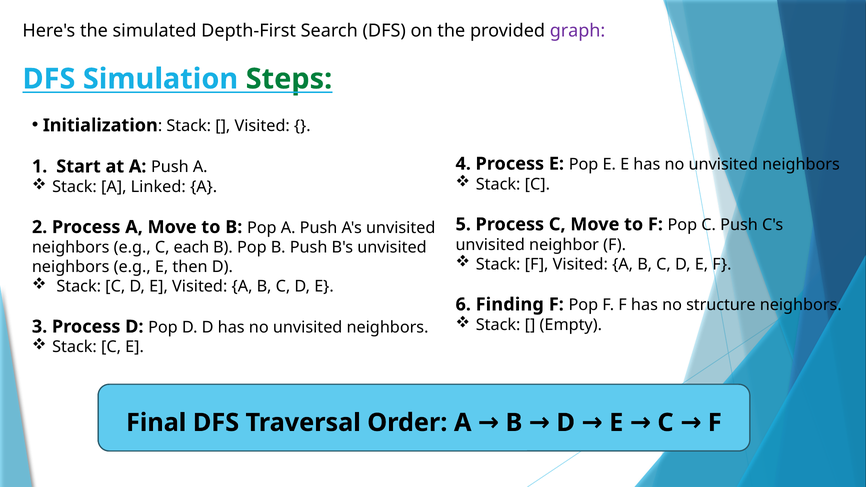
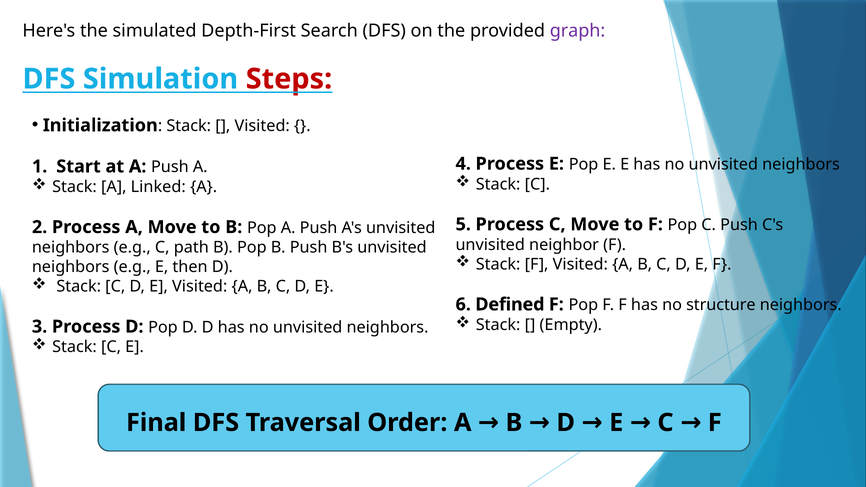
Steps colour: green -> red
each: each -> path
Finding: Finding -> Defined
